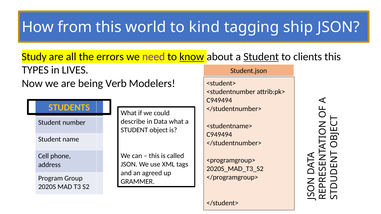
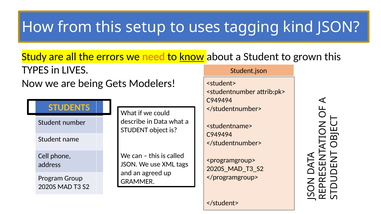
world: world -> setup
kind: kind -> uses
ship: ship -> kind
need colour: purple -> orange
Student at (261, 57) underline: present -> none
clients: clients -> grown
Verb: Verb -> Gets
